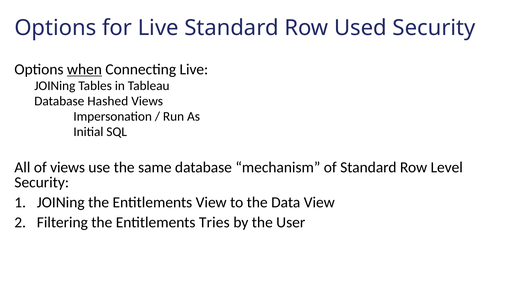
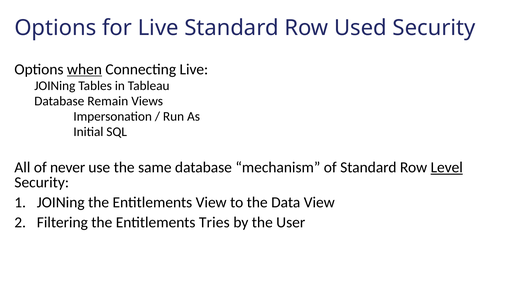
Hashed: Hashed -> Remain
of views: views -> never
Level underline: none -> present
